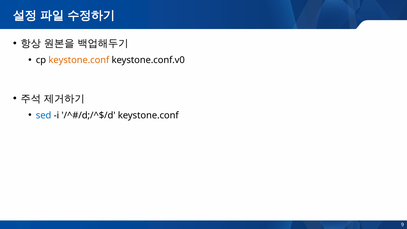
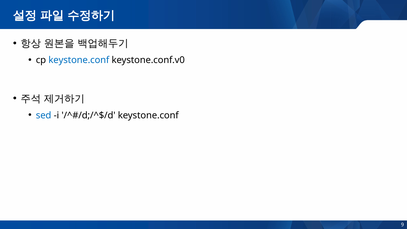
keystone.conf at (79, 60) colour: orange -> blue
